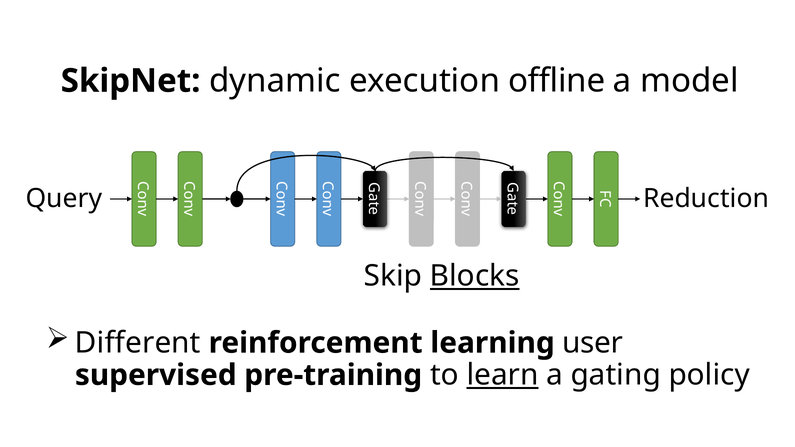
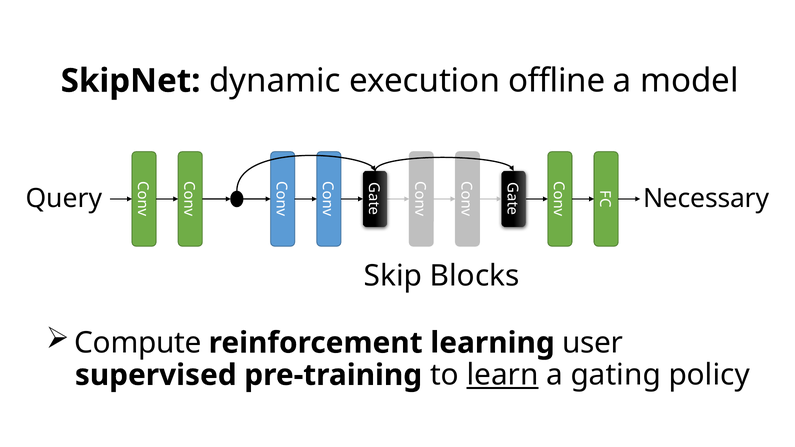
Reduction: Reduction -> Necessary
Blocks underline: present -> none
Different: Different -> Compute
